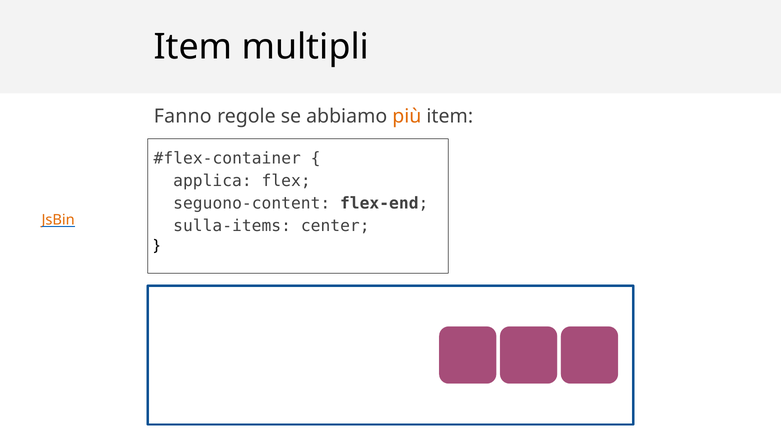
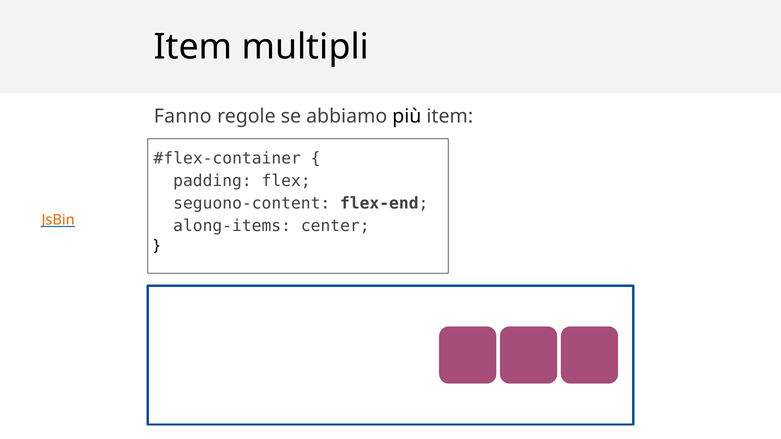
più colour: orange -> black
applica: applica -> padding
sulla-items: sulla-items -> along-items
